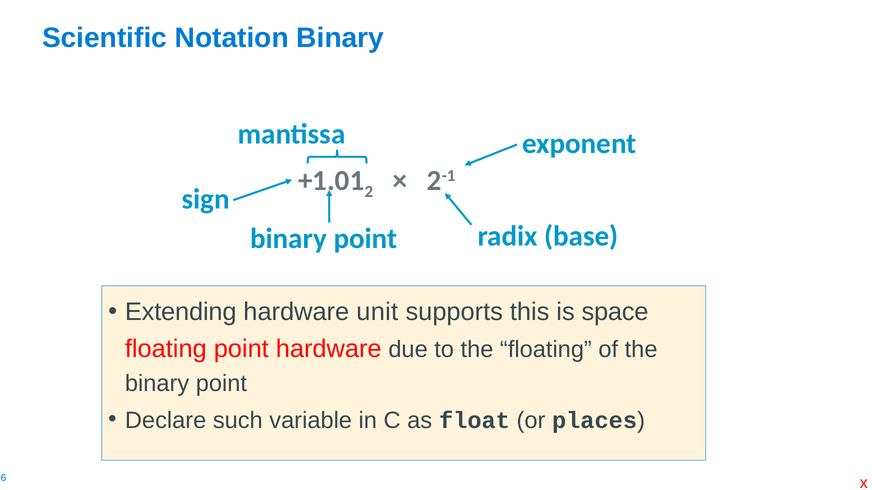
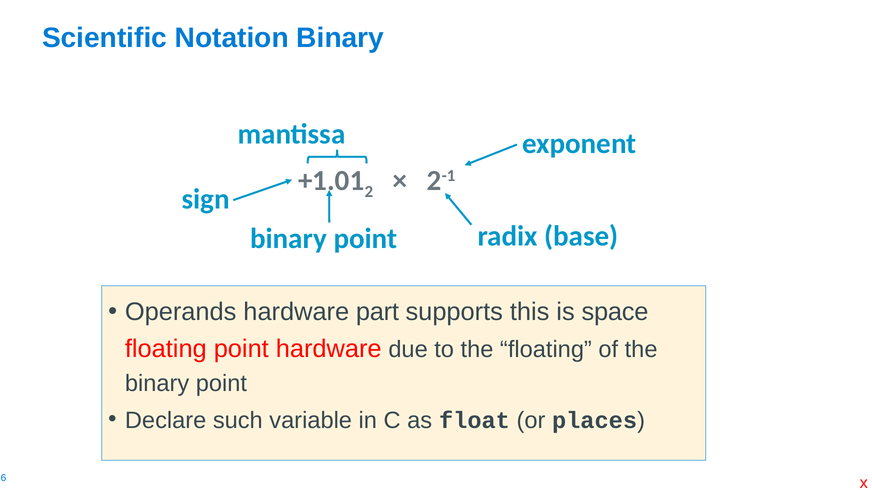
Extending: Extending -> Operands
unit: unit -> part
